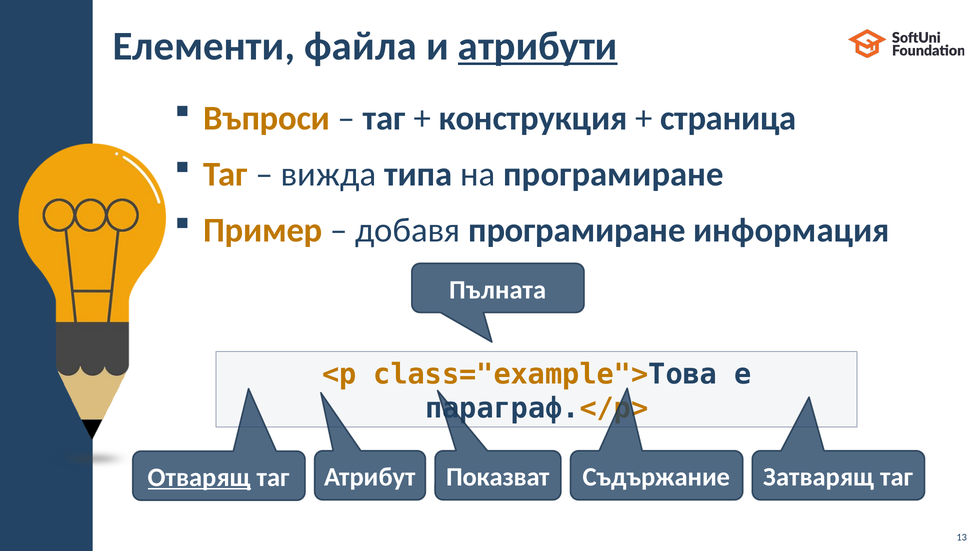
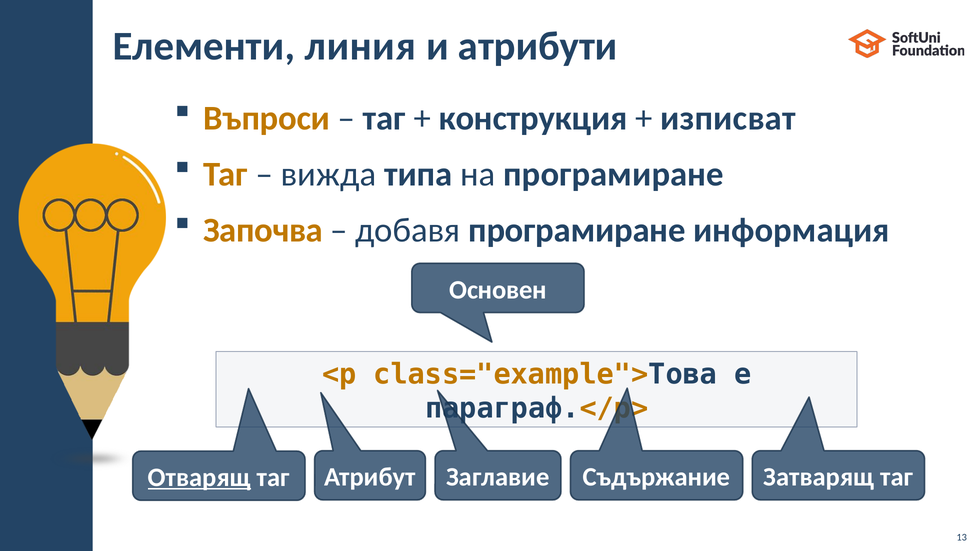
файла: файла -> линия
атрибути underline: present -> none
страница: страница -> изписват
Пример: Пример -> Започва
Пълната: Пълната -> Основен
Показват: Показват -> Заглавие
